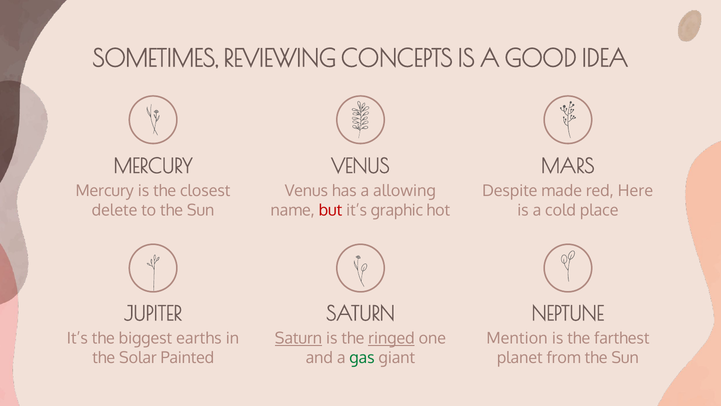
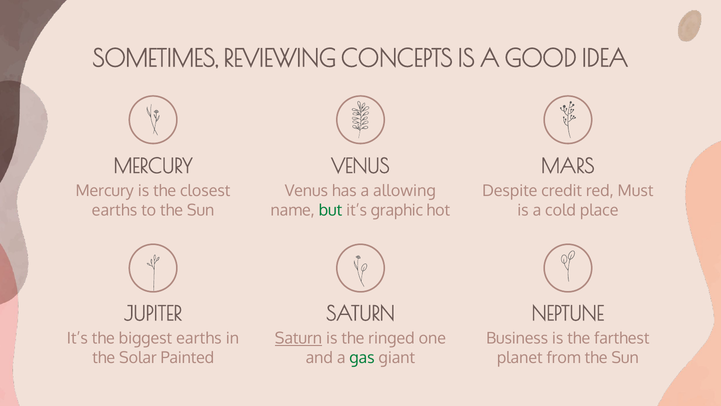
made: made -> credit
Here: Here -> Must
delete at (115, 210): delete -> earths
but colour: red -> green
ringed underline: present -> none
Mention: Mention -> Business
